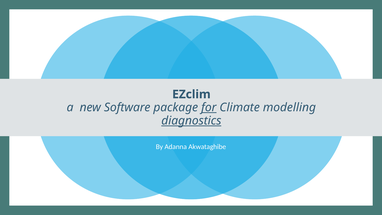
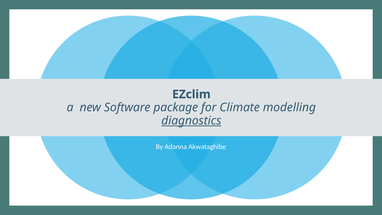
for underline: present -> none
